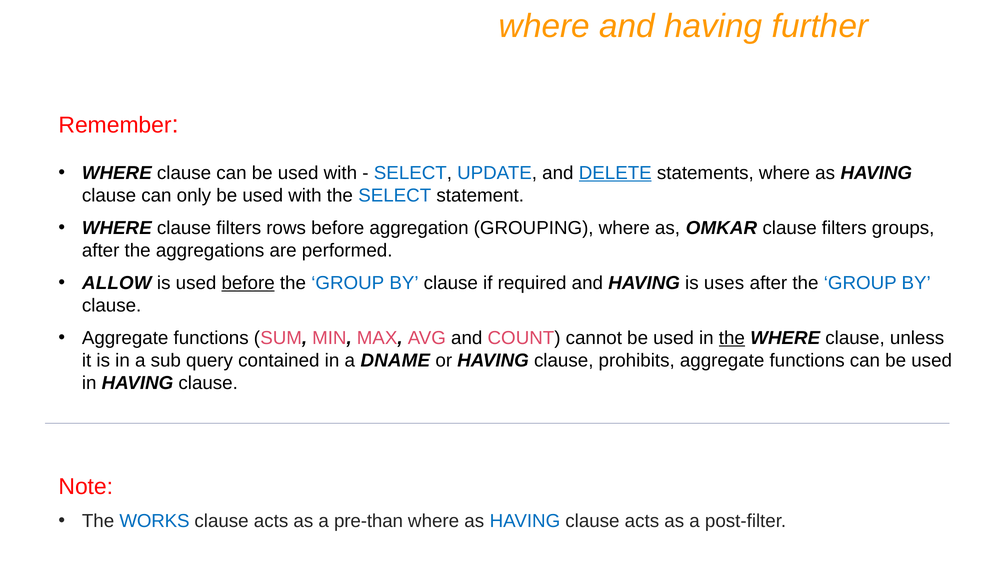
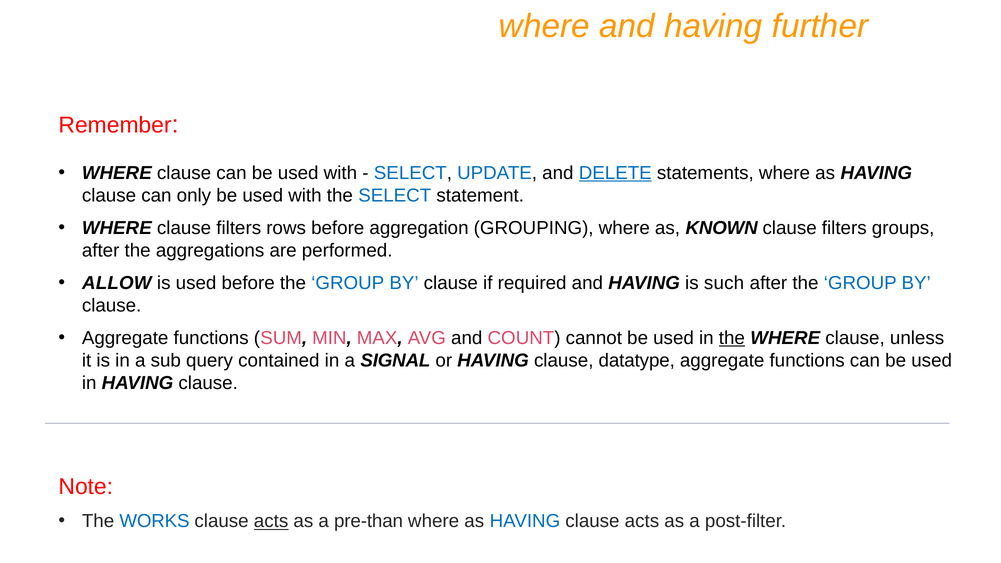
OMKAR: OMKAR -> KNOWN
before at (248, 283) underline: present -> none
uses: uses -> such
DNAME: DNAME -> SIGNAL
prohibits: prohibits -> datatype
acts at (271, 521) underline: none -> present
